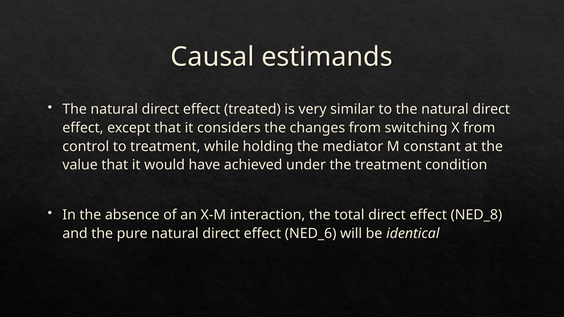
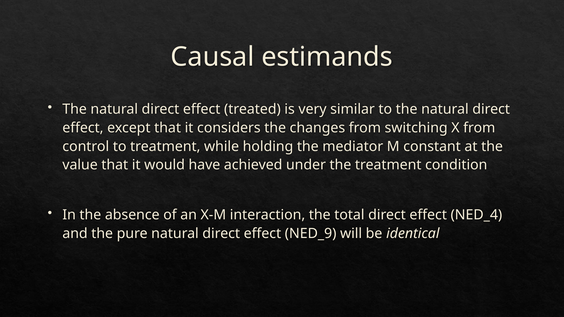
NED_8: NED_8 -> NED_4
NED_6: NED_6 -> NED_9
